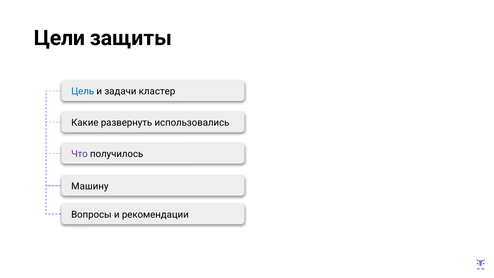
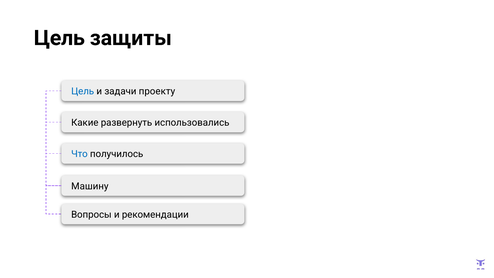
Цели at (59, 38): Цели -> Цель
кластер: кластер -> проекту
Что colour: purple -> blue
